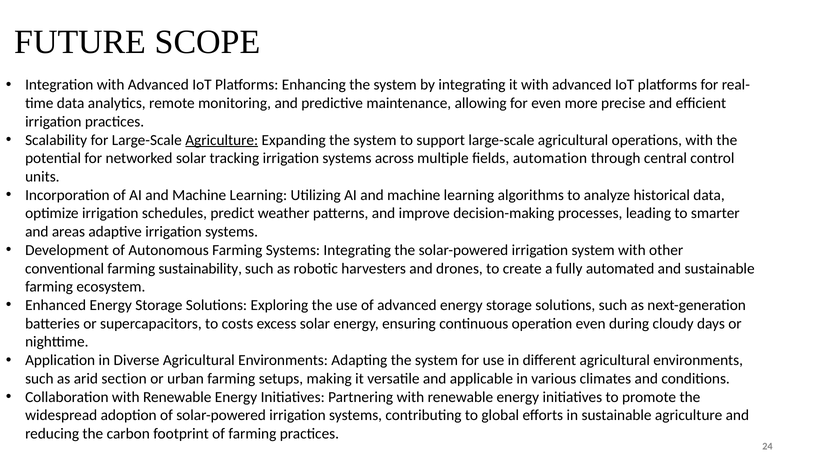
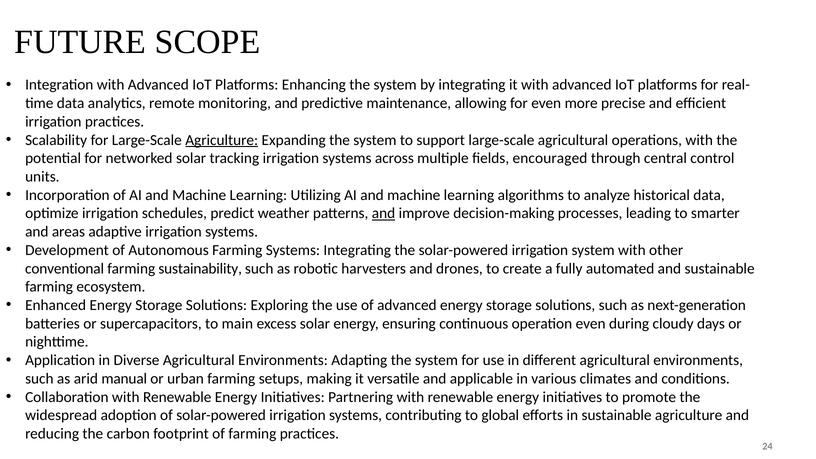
automation: automation -> encouraged
and at (384, 213) underline: none -> present
costs: costs -> main
section: section -> manual
